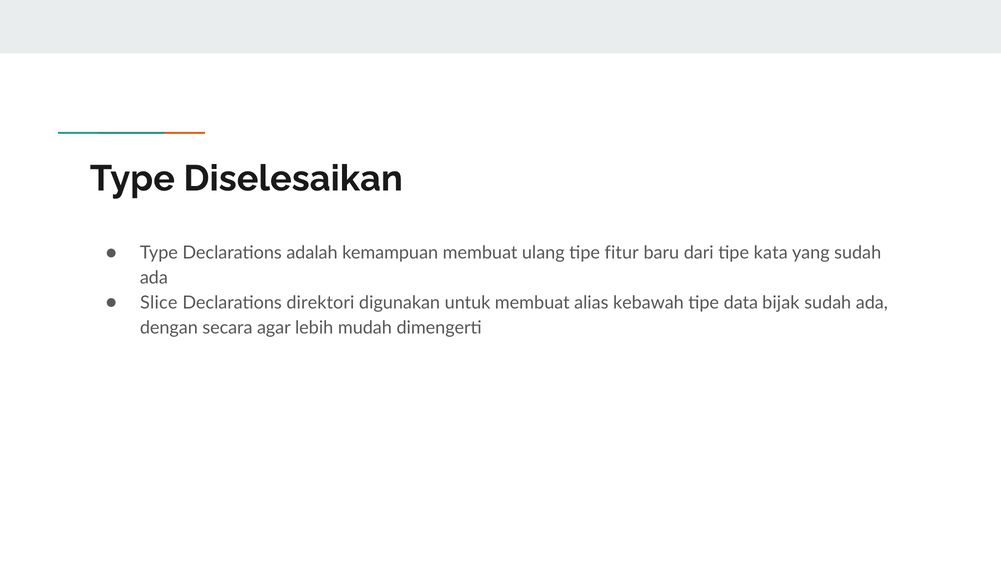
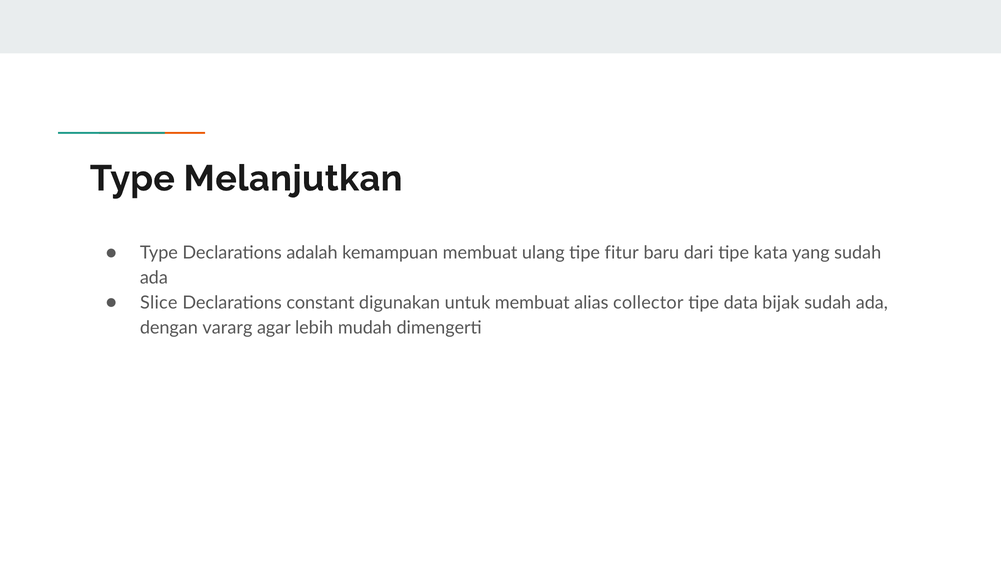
Diselesaikan: Diselesaikan -> Melanjutkan
direktori: direktori -> constant
kebawah: kebawah -> collector
secara: secara -> vararg
